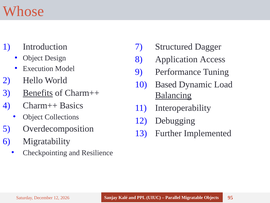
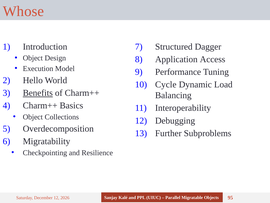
Based: Based -> Cycle
Balancing underline: present -> none
Implemented: Implemented -> Subproblems
